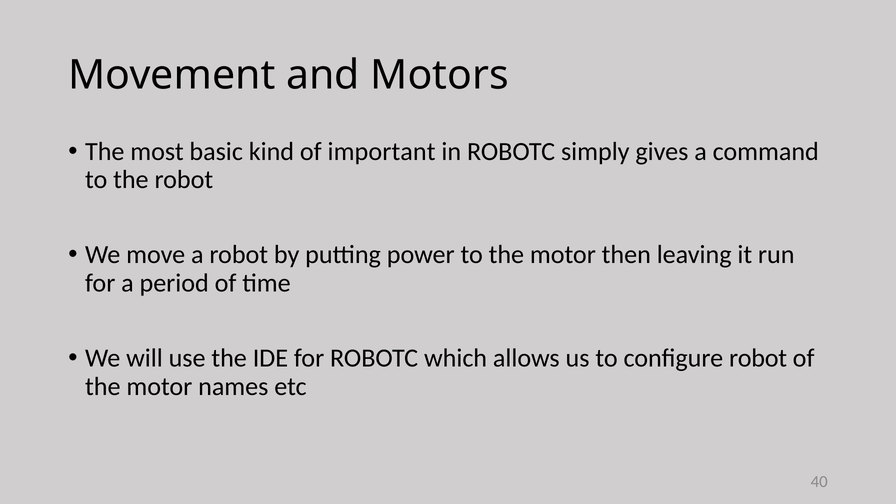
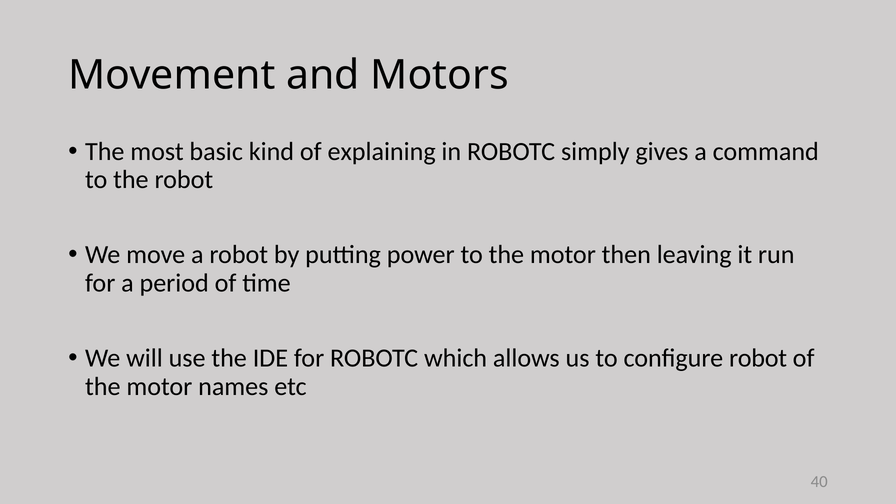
important: important -> explaining
